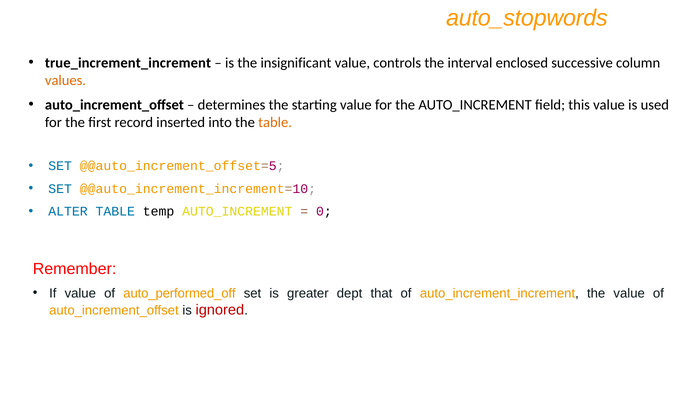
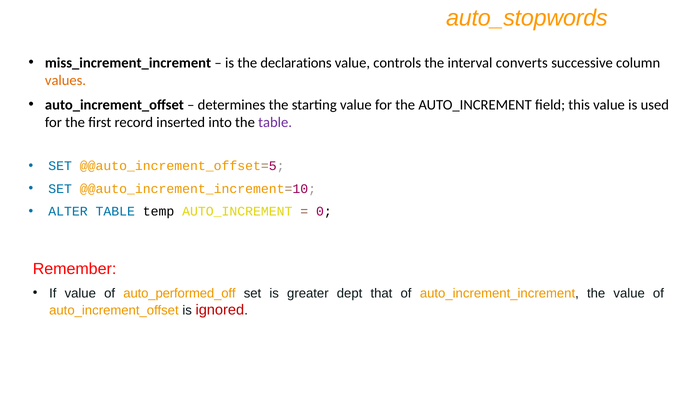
true_increment_increment: true_increment_increment -> miss_increment_increment
insignificant: insignificant -> declarations
enclosed: enclosed -> converts
table at (275, 122) colour: orange -> purple
